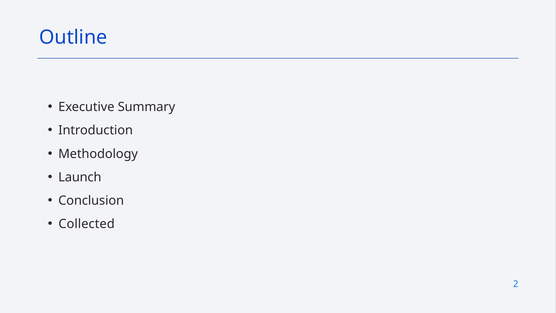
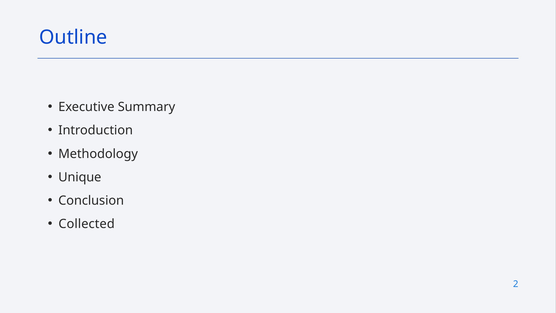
Launch: Launch -> Unique
